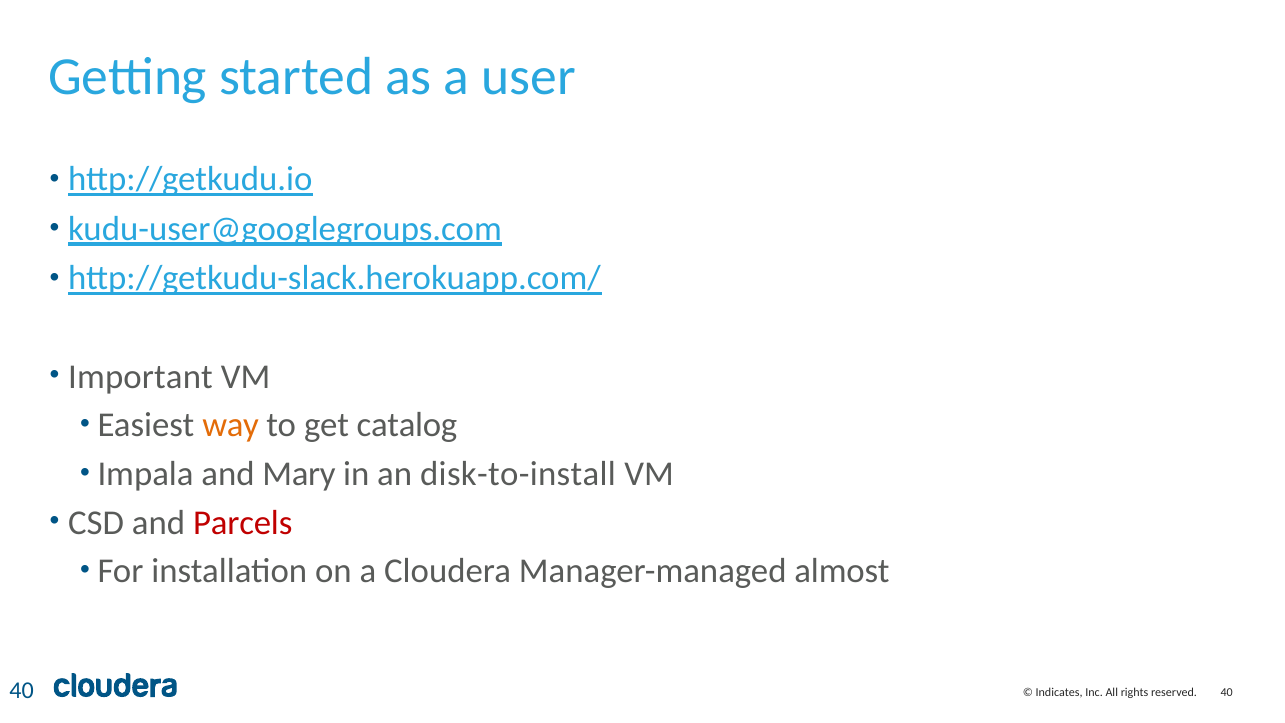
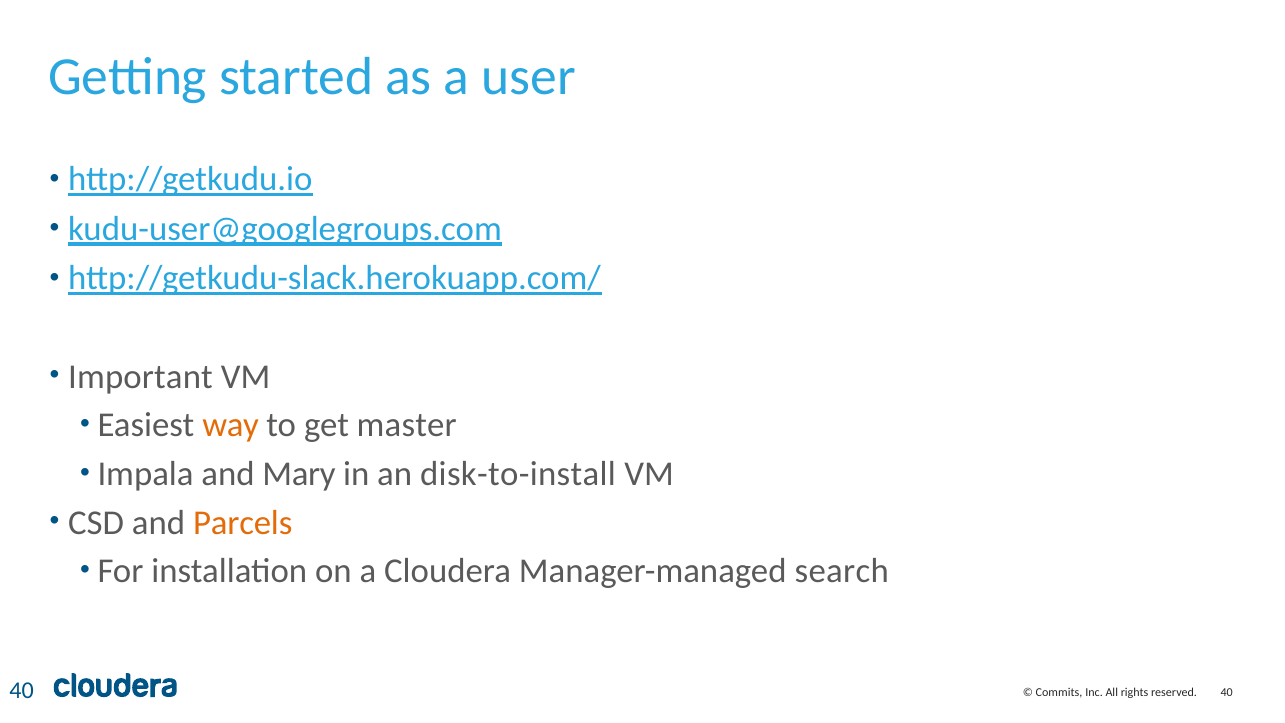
catalog: catalog -> master
Parcels colour: red -> orange
almost: almost -> search
Indicates: Indicates -> Commits
